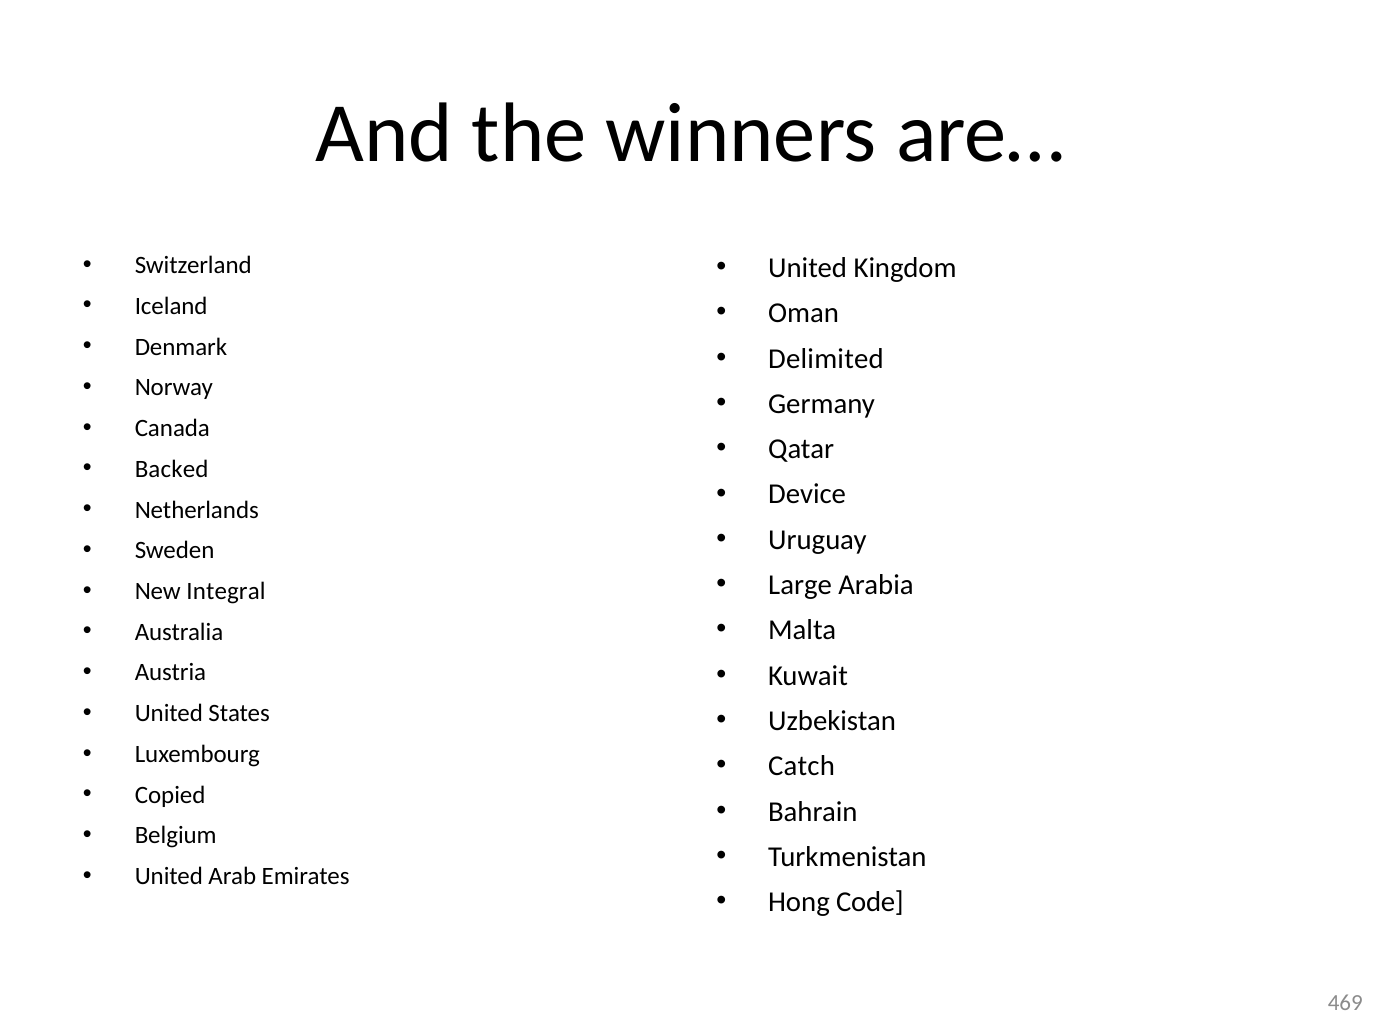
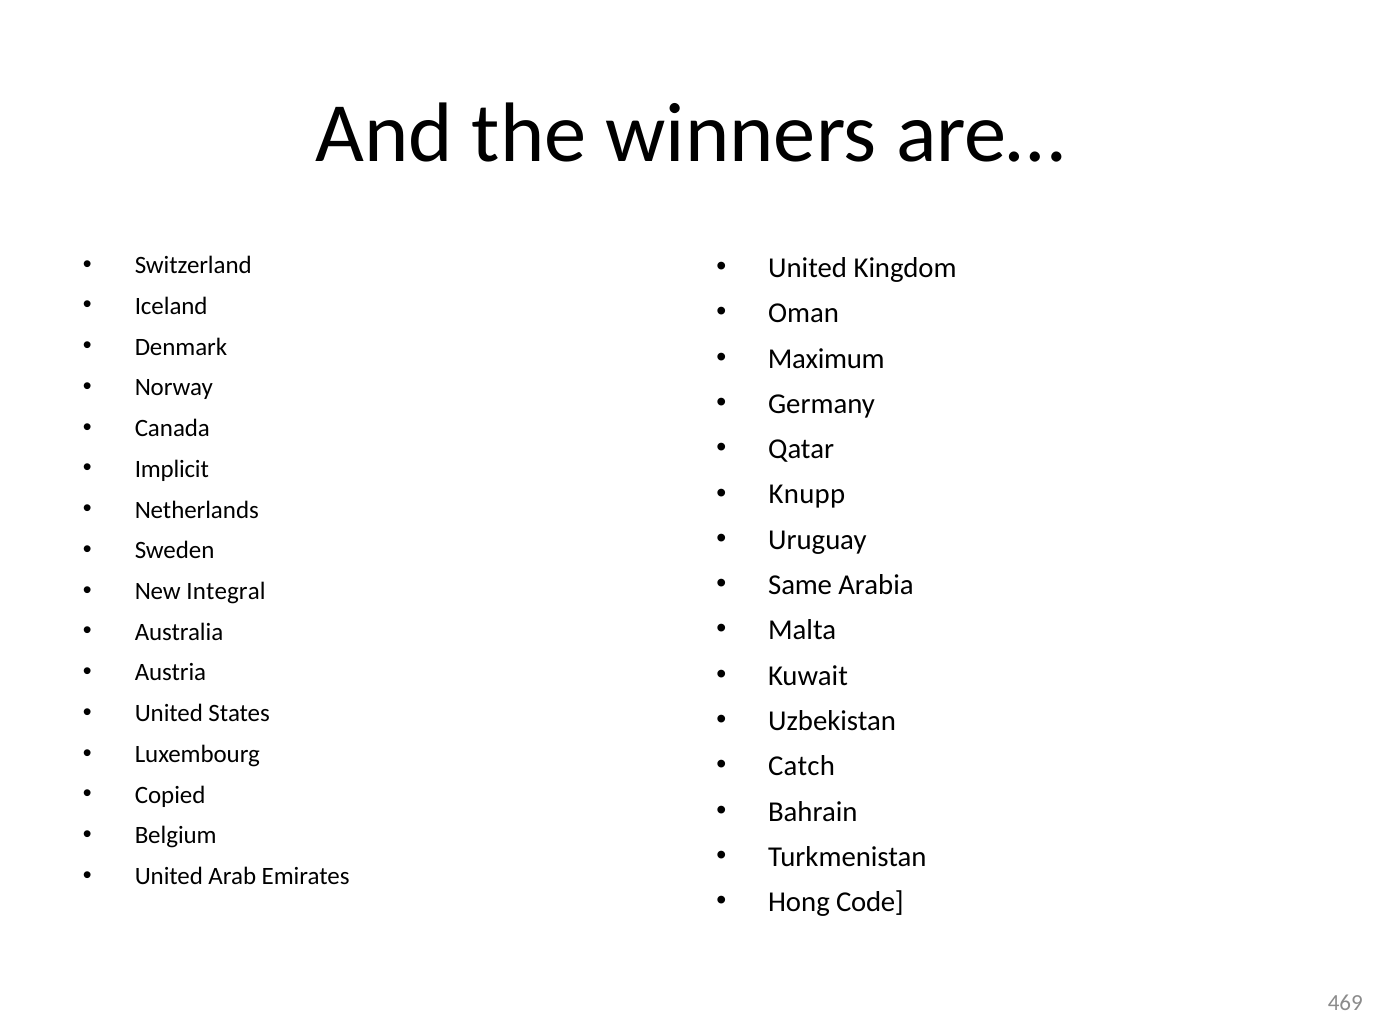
Delimited: Delimited -> Maximum
Backed: Backed -> Implicit
Device: Device -> Knupp
Large: Large -> Same
